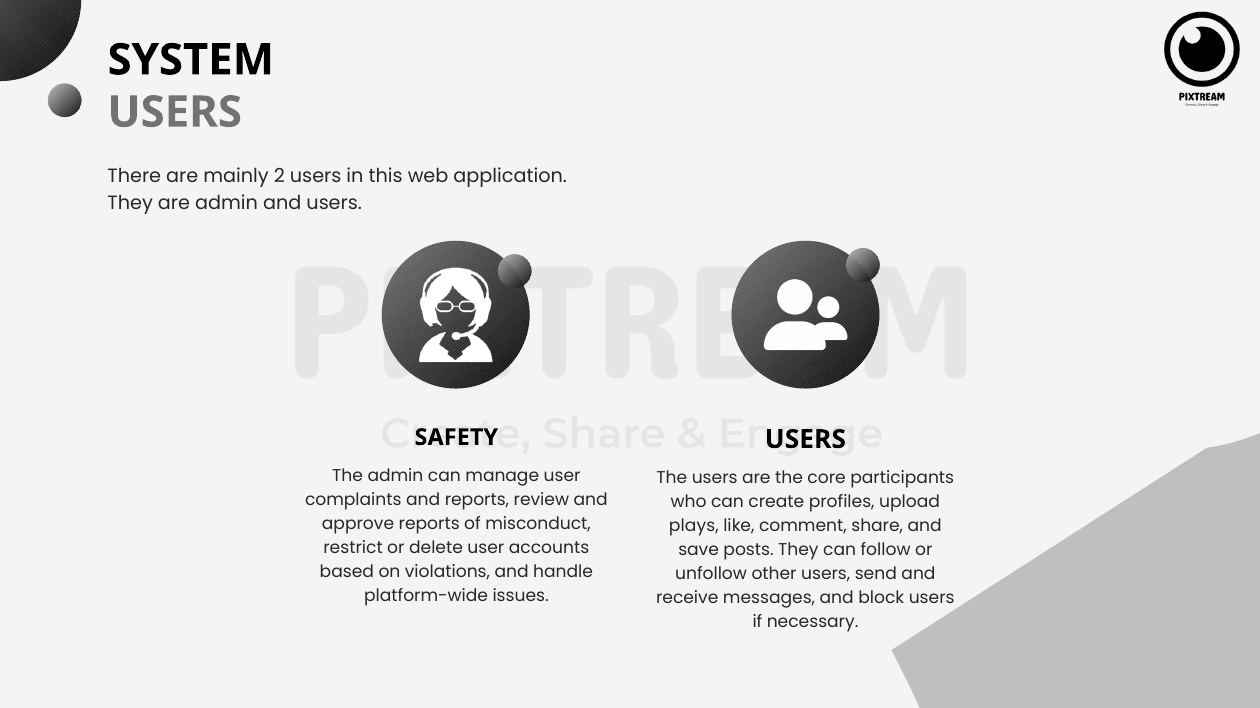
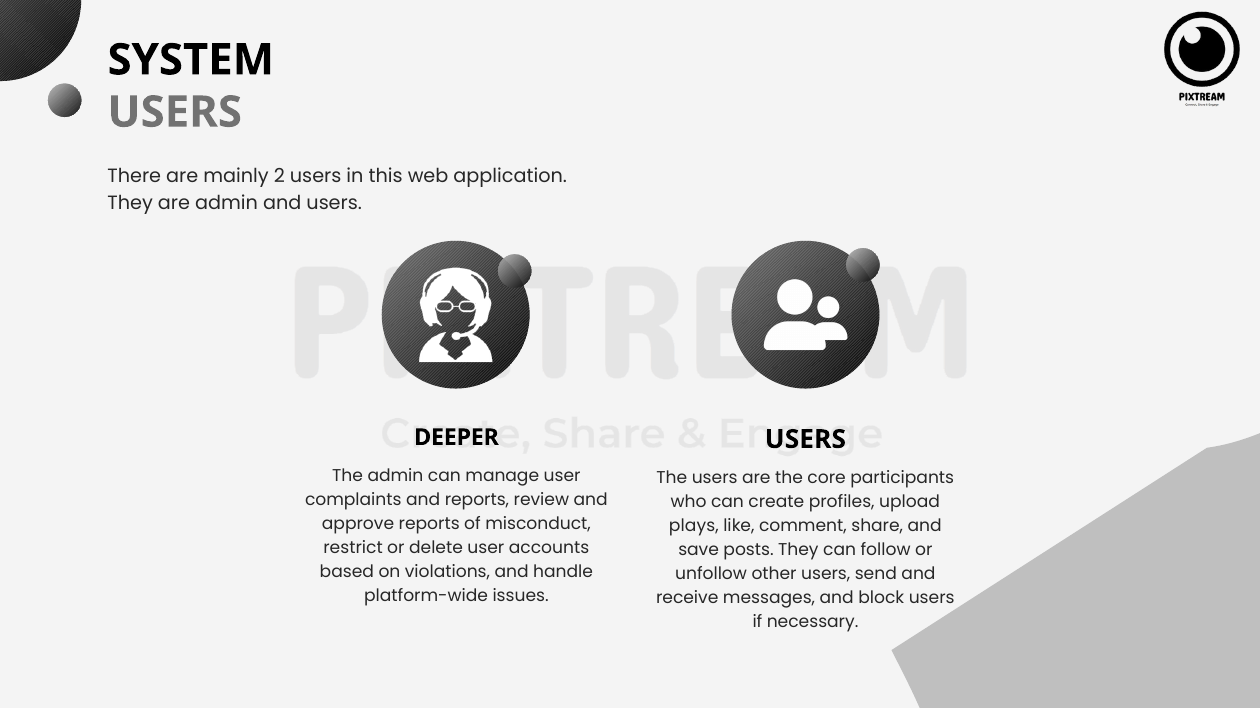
SAFETY: SAFETY -> DEEPER
